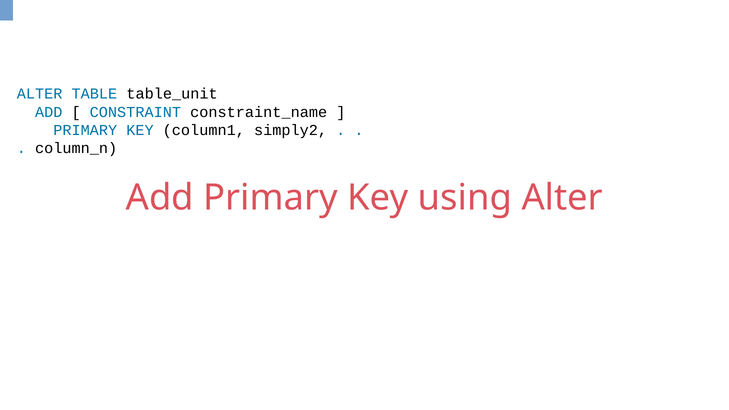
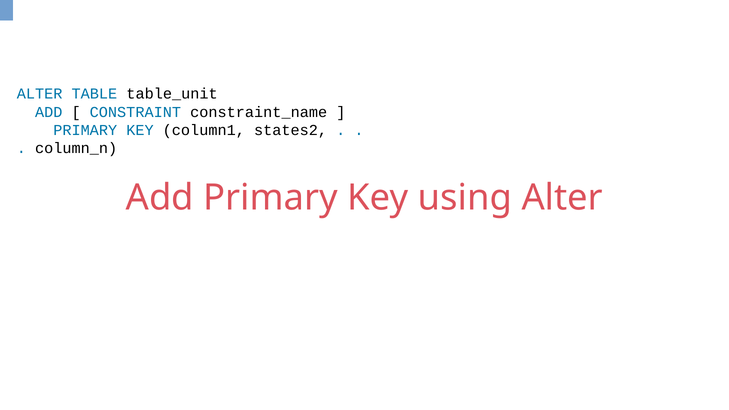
simply2: simply2 -> states2
